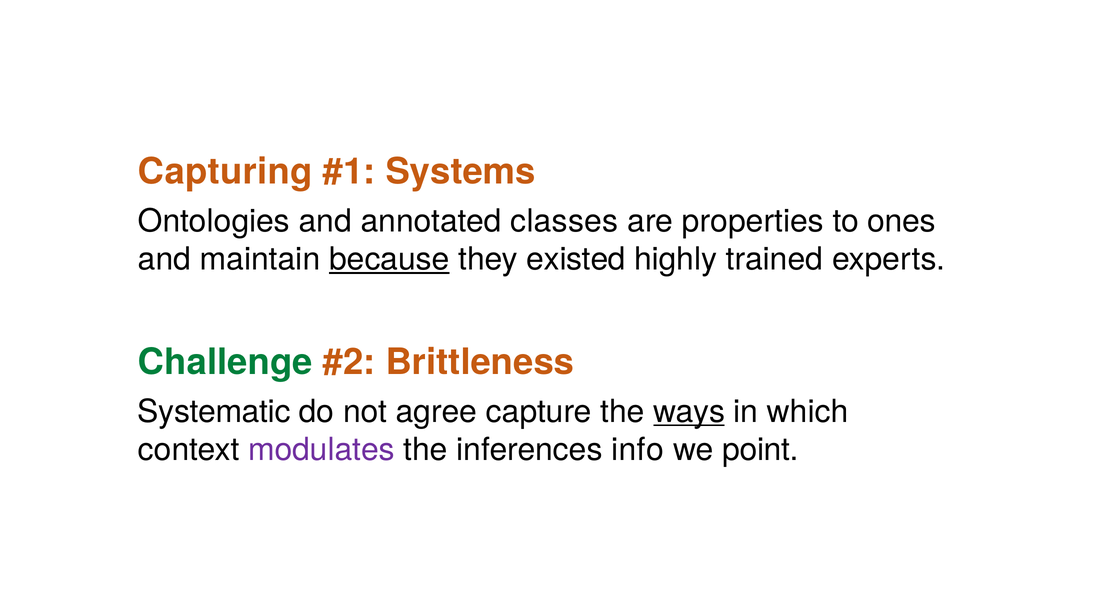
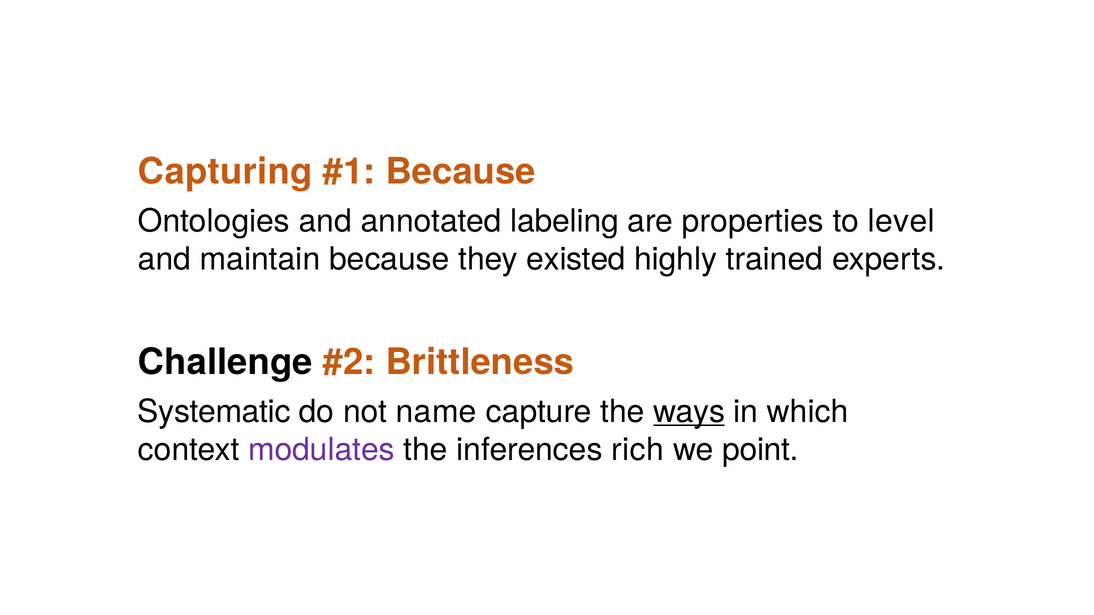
Systems at (461, 172): Systems -> Because
classes: classes -> labeling
ones: ones -> level
because at (389, 260) underline: present -> none
Challenge colour: green -> black
agree: agree -> name
info: info -> rich
